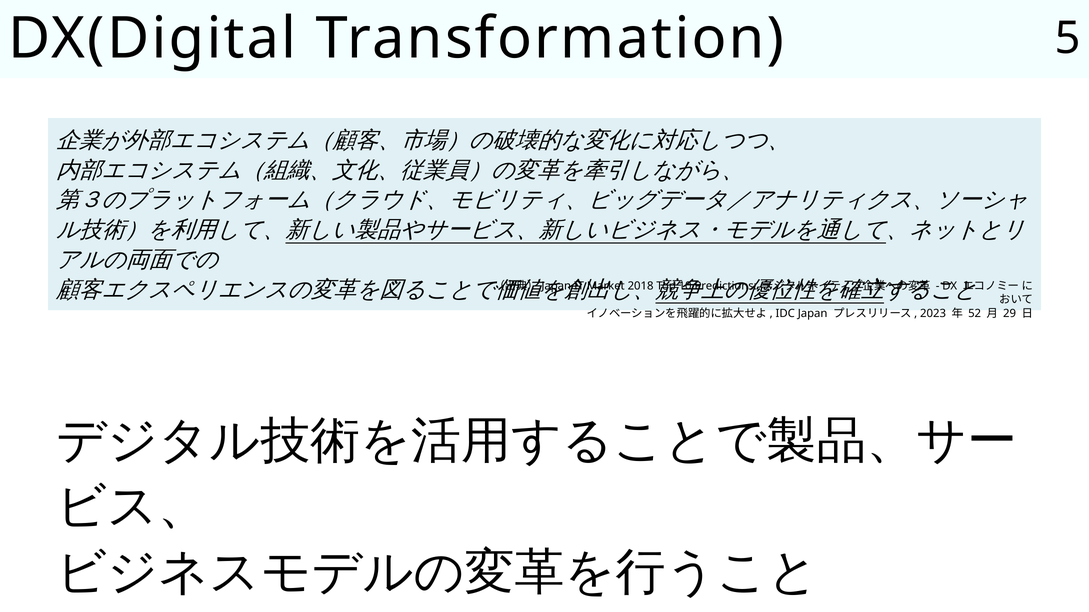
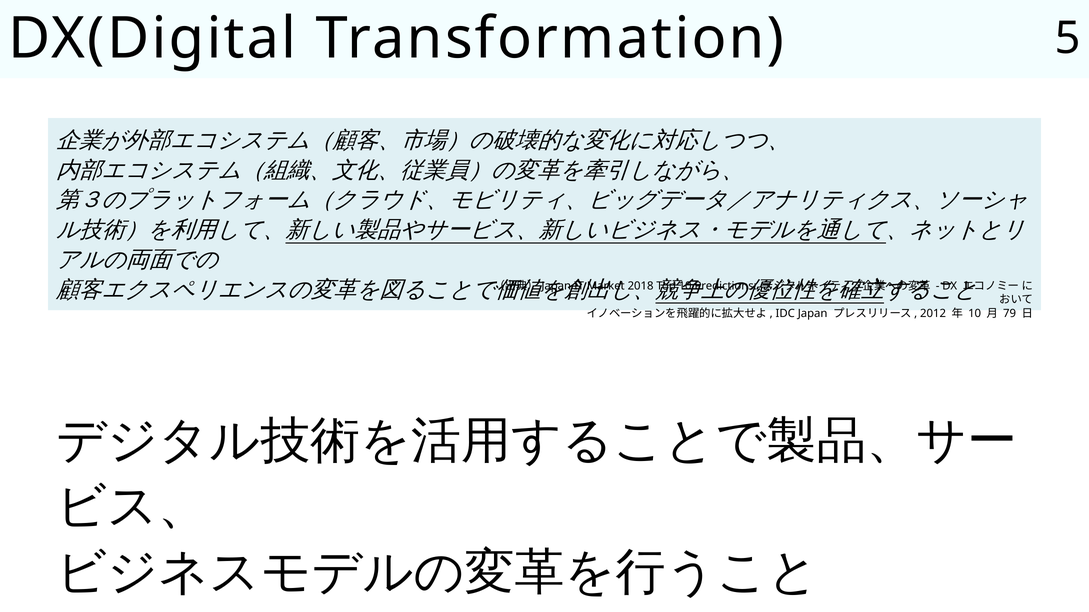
2023: 2023 -> 2012
52 at (975, 314): 52 -> 10
29: 29 -> 79
